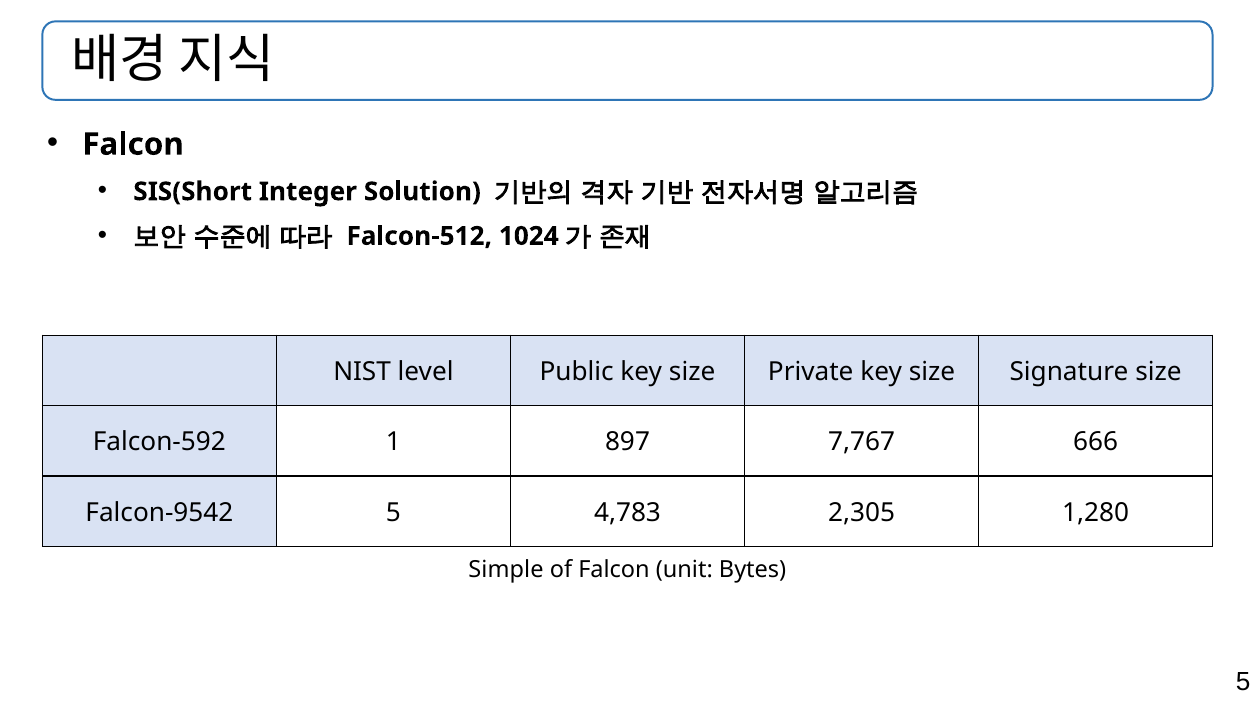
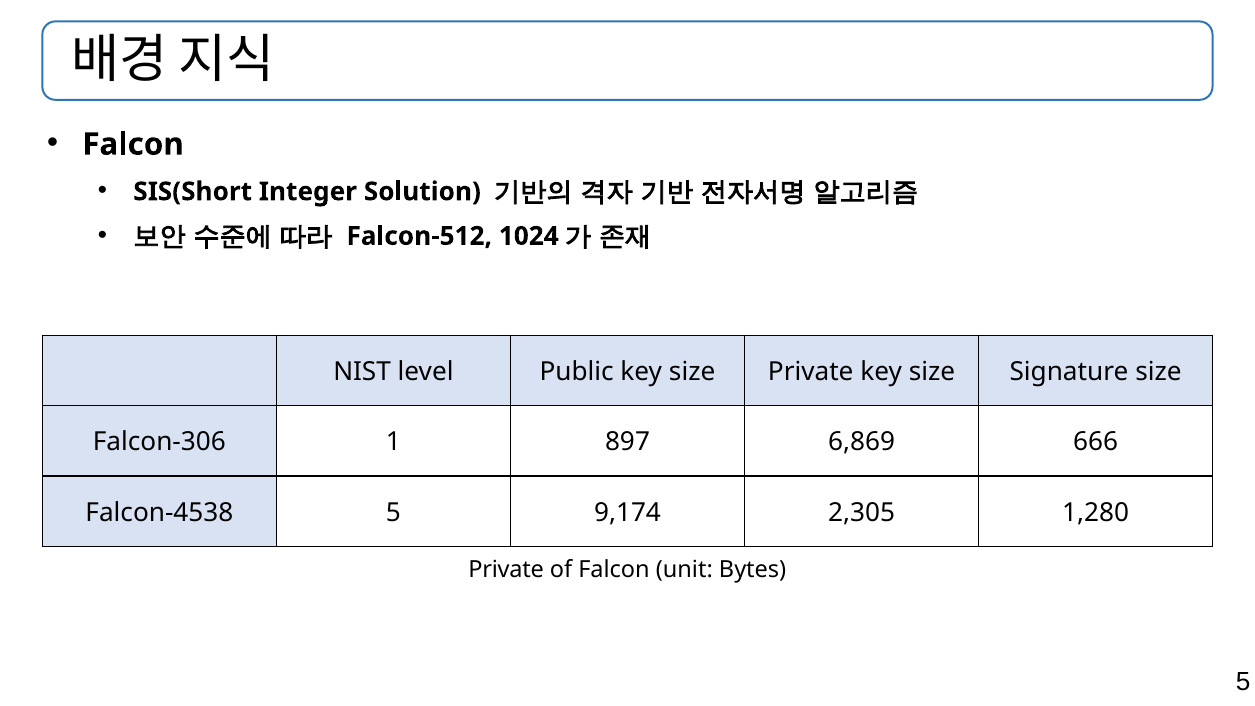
Falcon-592: Falcon-592 -> Falcon-306
7,767: 7,767 -> 6,869
Falcon-9542: Falcon-9542 -> Falcon-4538
4,783: 4,783 -> 9,174
Simple at (506, 570): Simple -> Private
